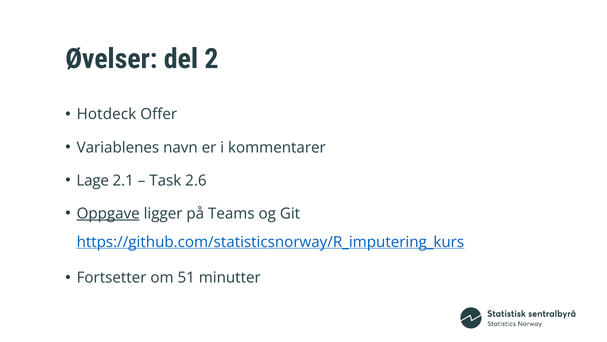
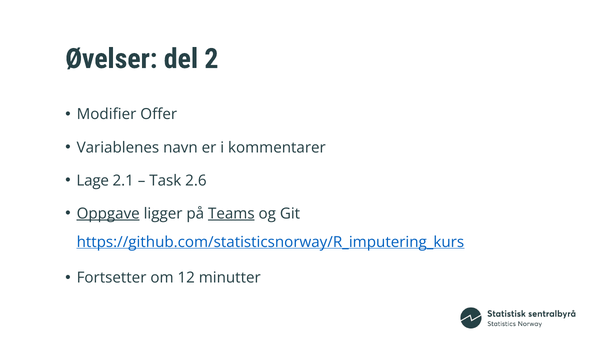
Hotdeck: Hotdeck -> Modifier
Teams underline: none -> present
51: 51 -> 12
